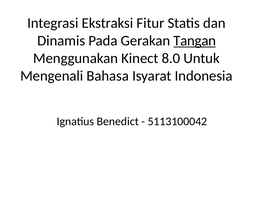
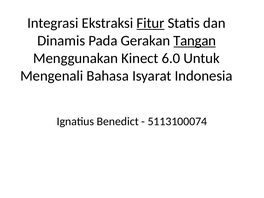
Fitur underline: none -> present
8.0: 8.0 -> 6.0
5113100042: 5113100042 -> 5113100074
